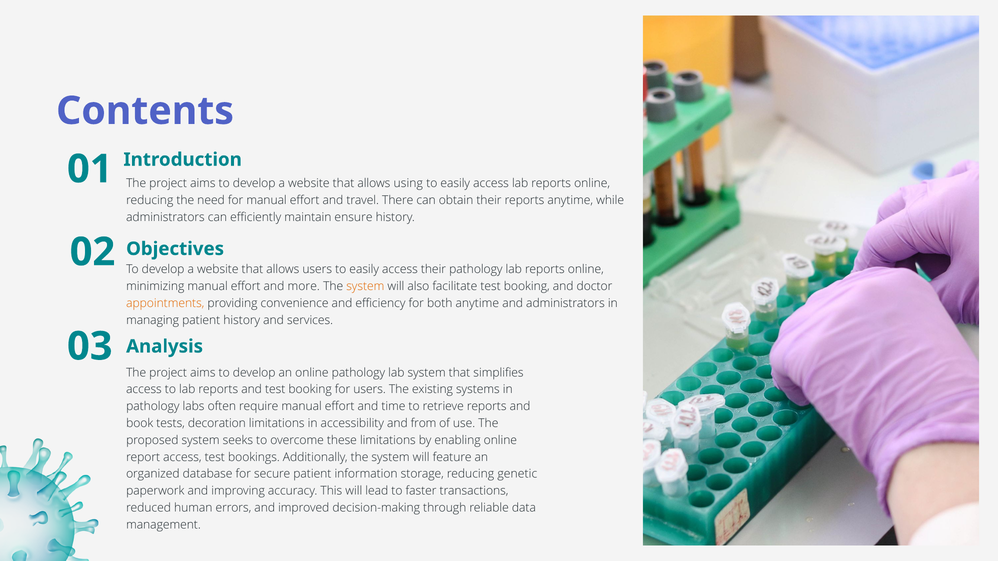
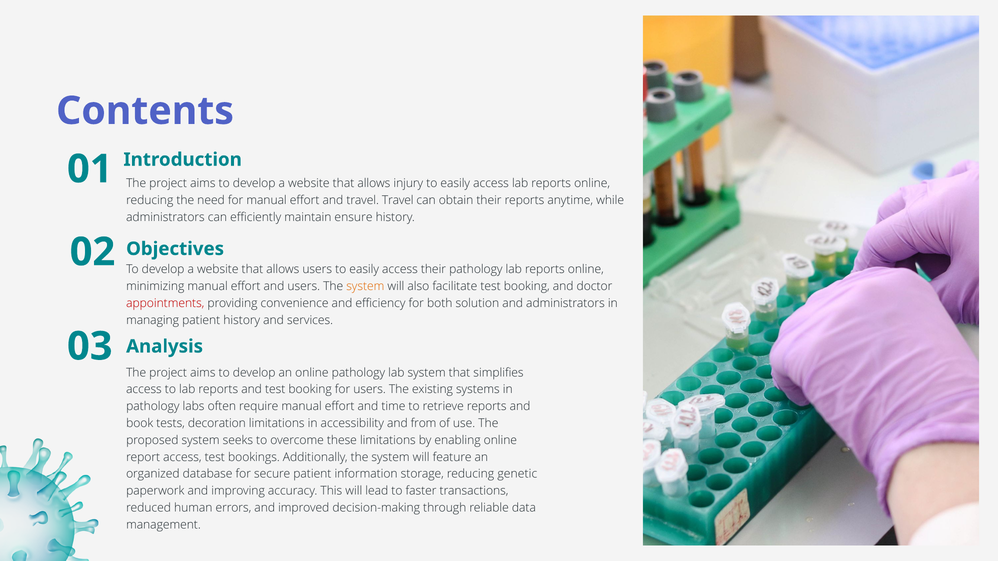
using: using -> injury
travel There: There -> Travel
and more: more -> users
appointments colour: orange -> red
both anytime: anytime -> solution
